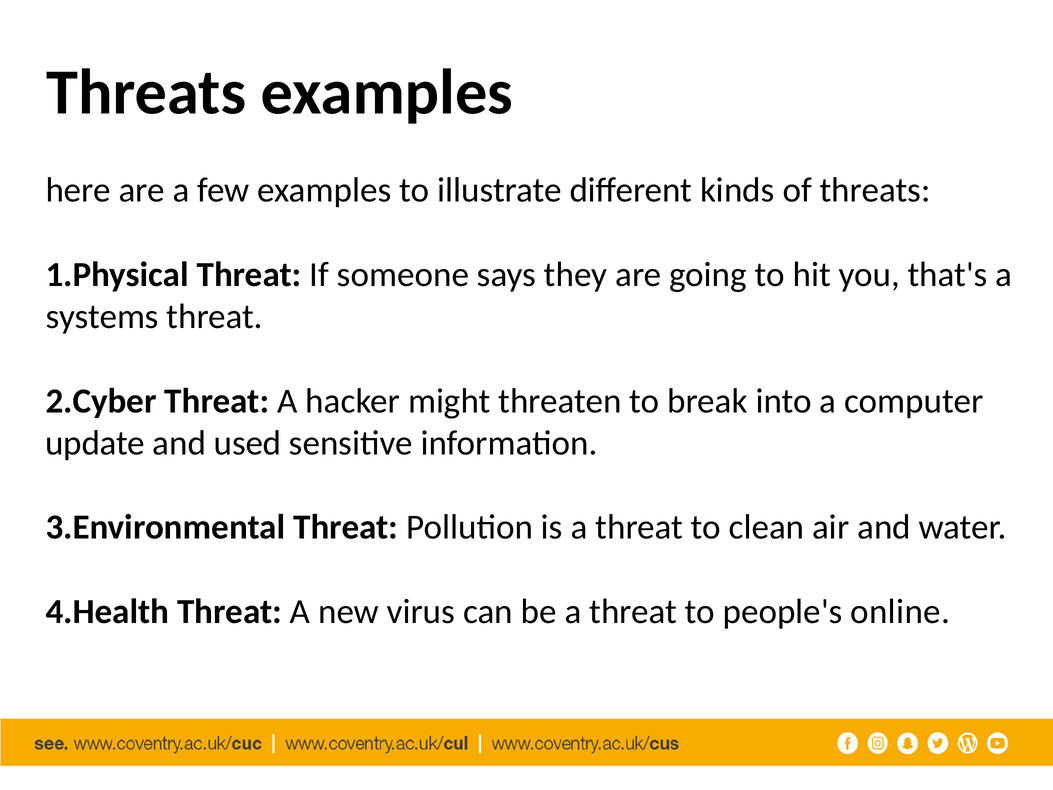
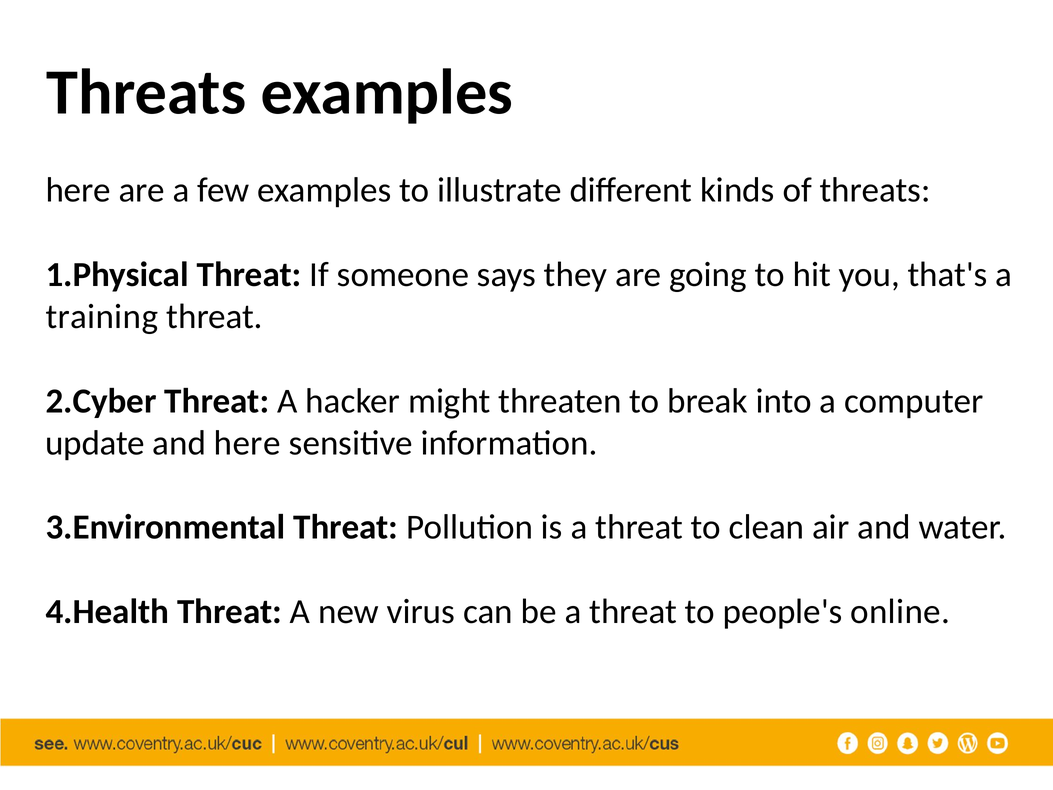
systems: systems -> training
and used: used -> here
